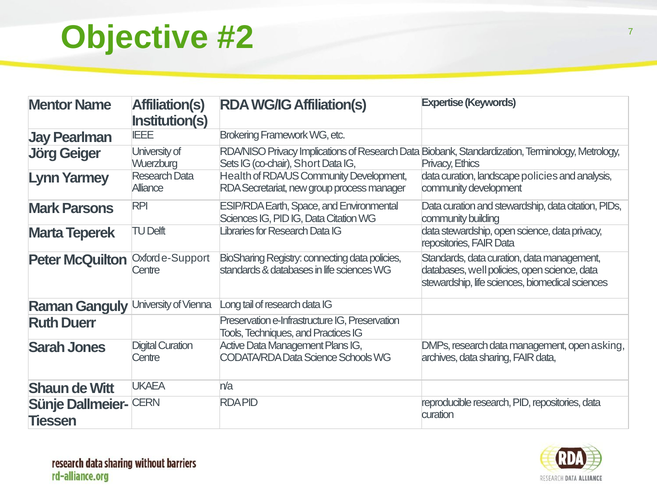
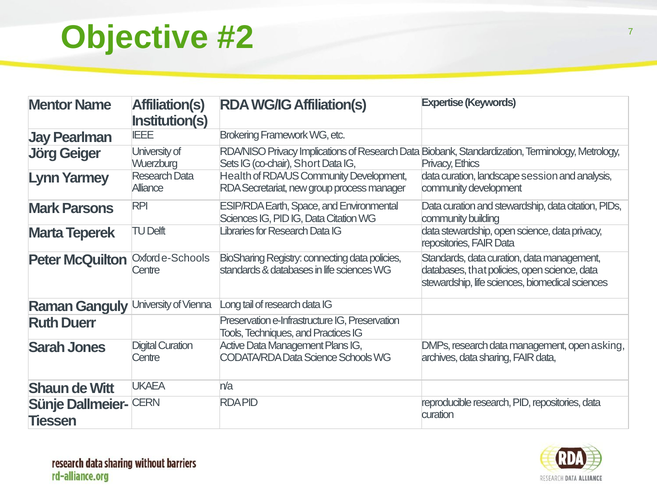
landscape policies: policies -> session
e-Support: e-Support -> e-Schools
well: well -> that
